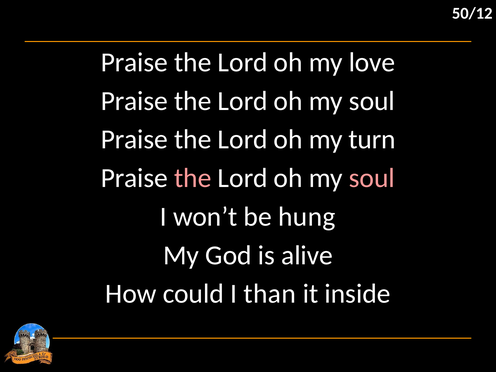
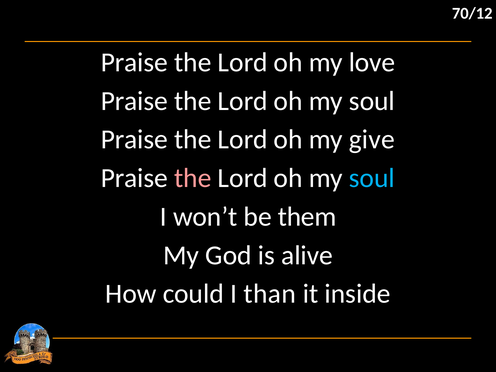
50/12: 50/12 -> 70/12
turn: turn -> give
soul at (372, 178) colour: pink -> light blue
hung: hung -> them
